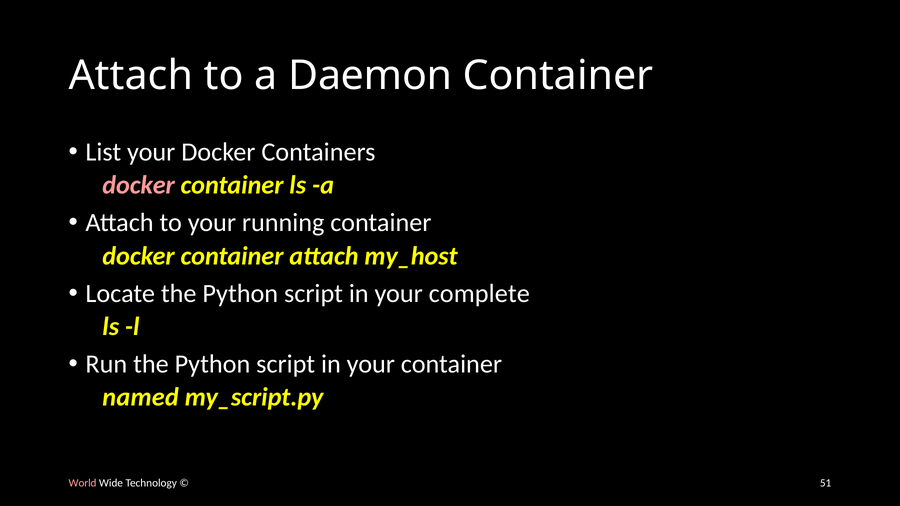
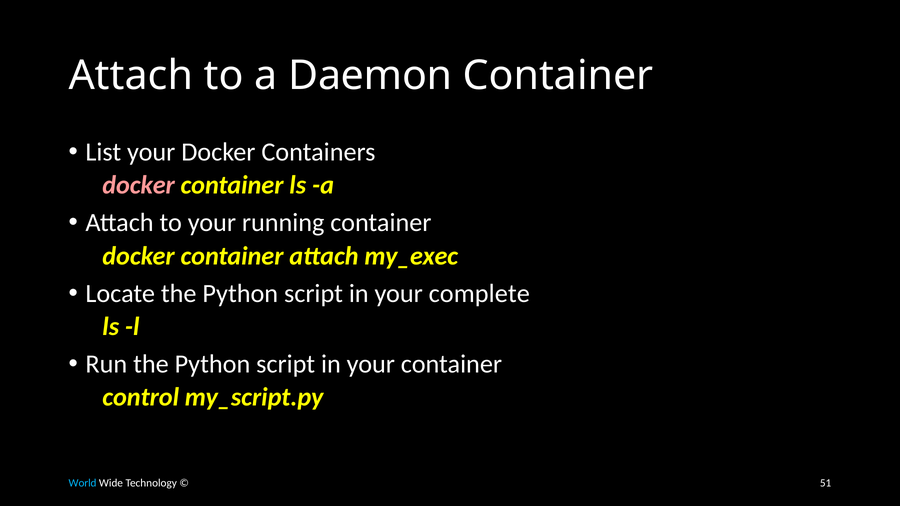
my_host: my_host -> my_exec
named: named -> control
World colour: pink -> light blue
